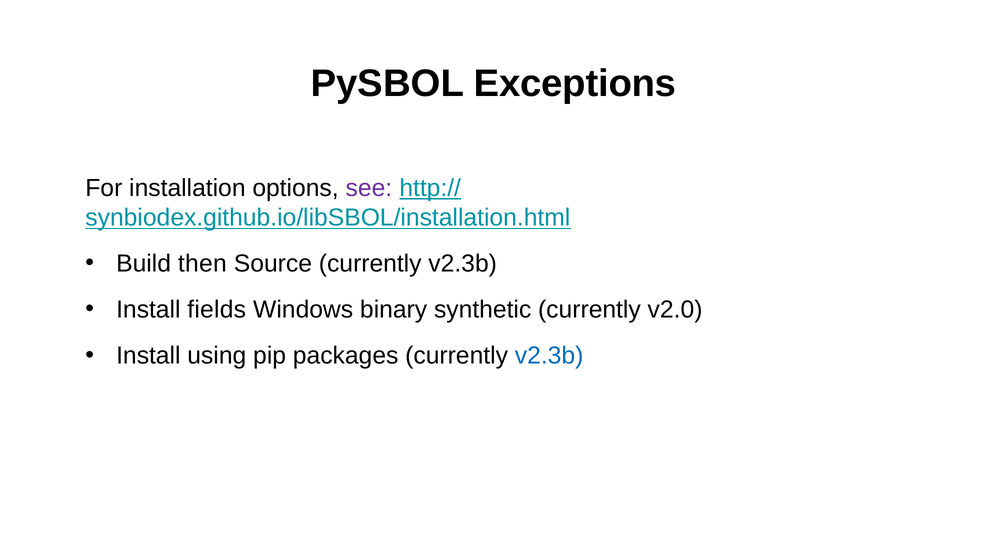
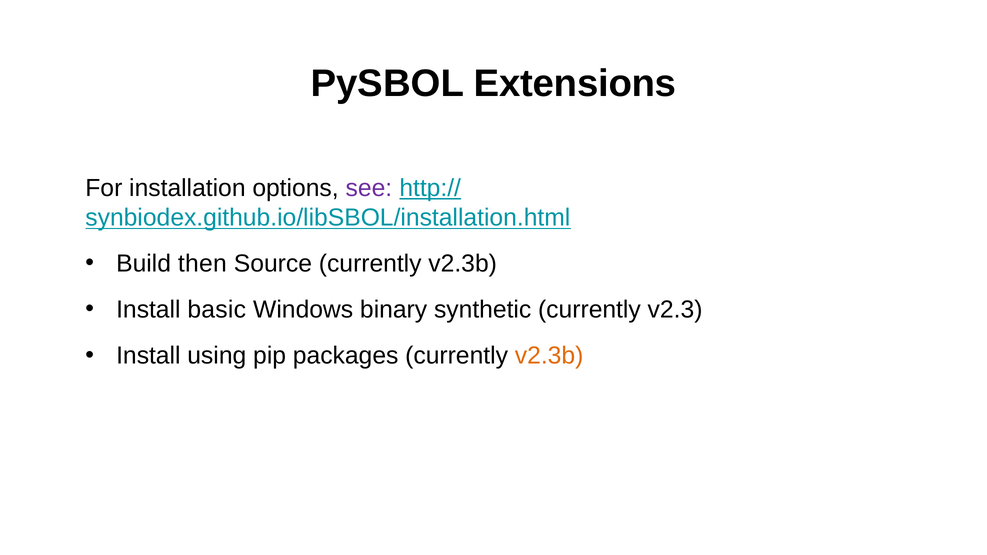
Exceptions: Exceptions -> Extensions
fields: fields -> basic
v2.0: v2.0 -> v2.3
v2.3b at (549, 356) colour: blue -> orange
